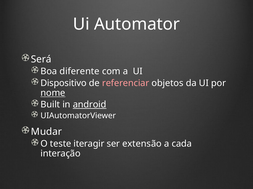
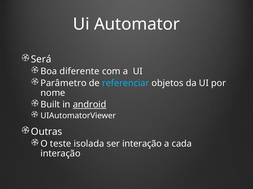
Dispositivo: Dispositivo -> Parâmetro
referenciar colour: pink -> light blue
nome underline: present -> none
Mudar: Mudar -> Outras
iteragir: iteragir -> isolada
ser extensão: extensão -> interação
